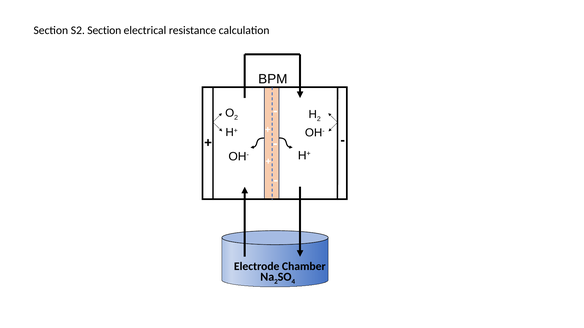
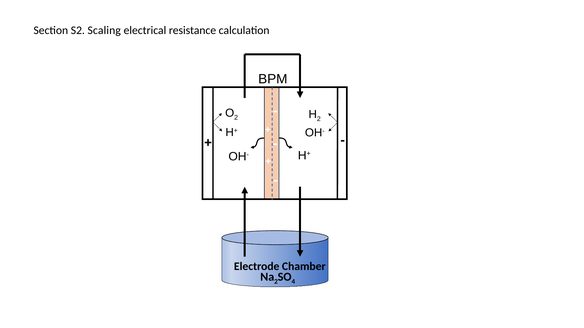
S2 Section: Section -> Scaling
